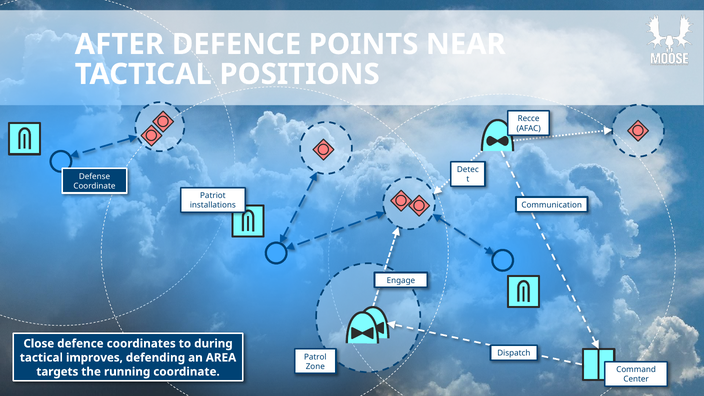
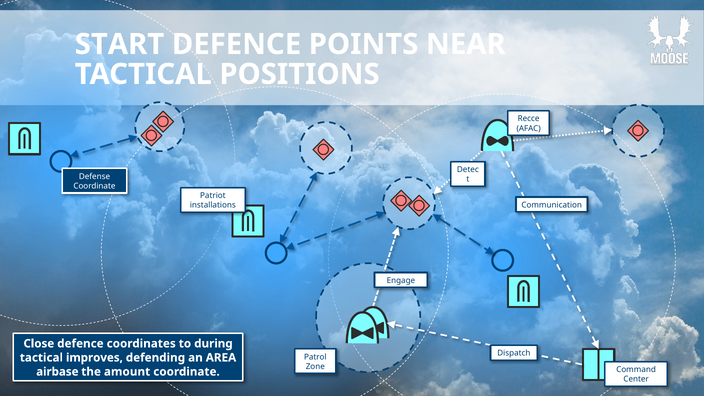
AFTER: AFTER -> START
targets: targets -> airbase
running: running -> amount
